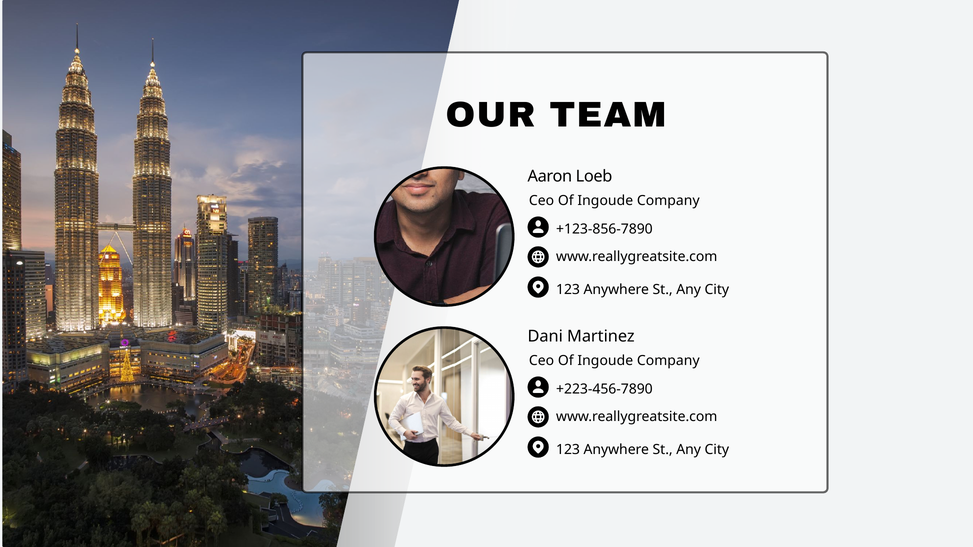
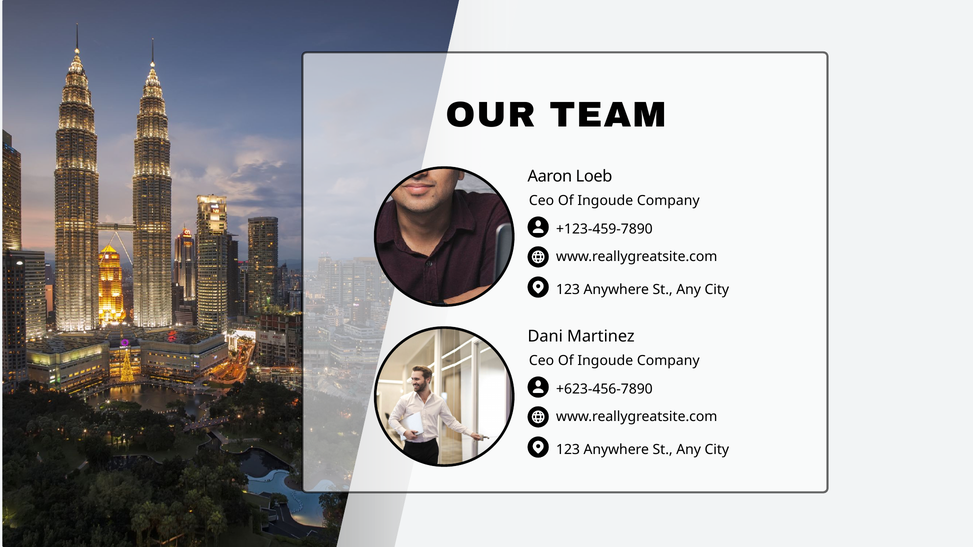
+123-856-7890: +123-856-7890 -> +123-459-7890
+223-456-7890: +223-456-7890 -> +623-456-7890
